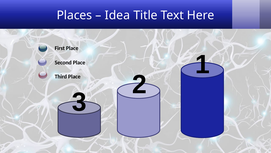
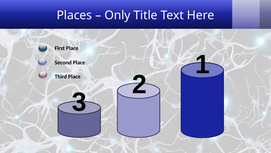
Idea: Idea -> Only
